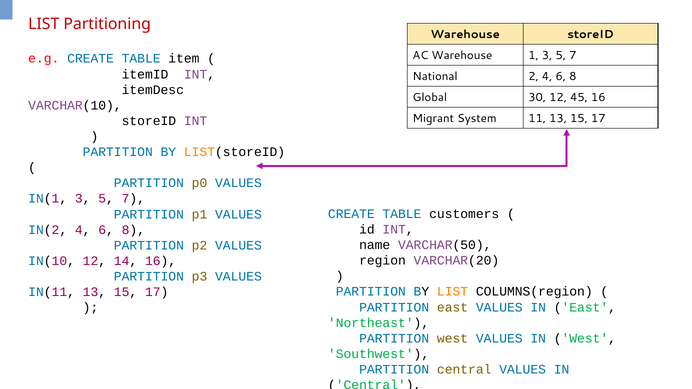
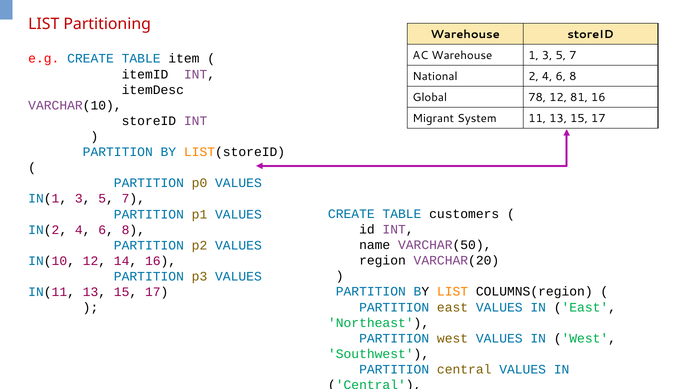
30: 30 -> 78
45: 45 -> 81
